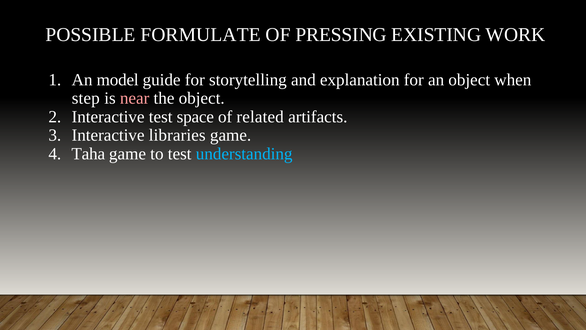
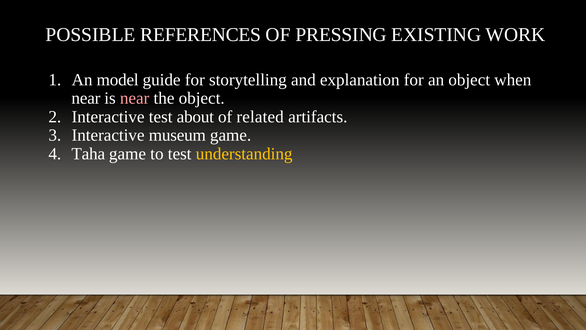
FORMULATE: FORMULATE -> REFERENCES
step at (86, 98): step -> near
space: space -> about
libraries: libraries -> museum
understanding colour: light blue -> yellow
